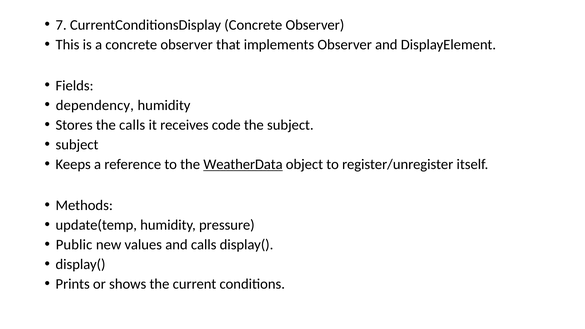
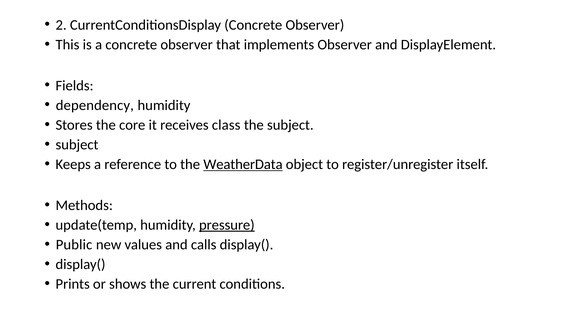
7: 7 -> 2
the calls: calls -> core
code: code -> class
pressure underline: none -> present
